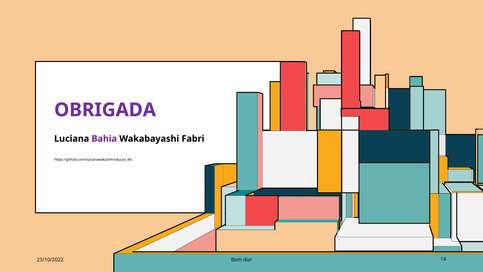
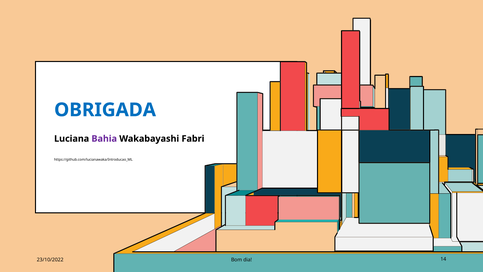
OBRIGADA colour: purple -> blue
